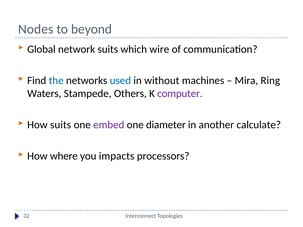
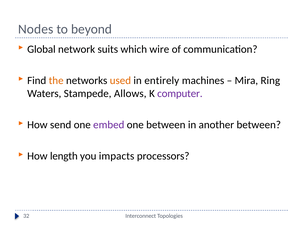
the colour: blue -> orange
used colour: blue -> orange
without: without -> entirely
Others: Others -> Allows
How suits: suits -> send
one diameter: diameter -> between
another calculate: calculate -> between
where: where -> length
